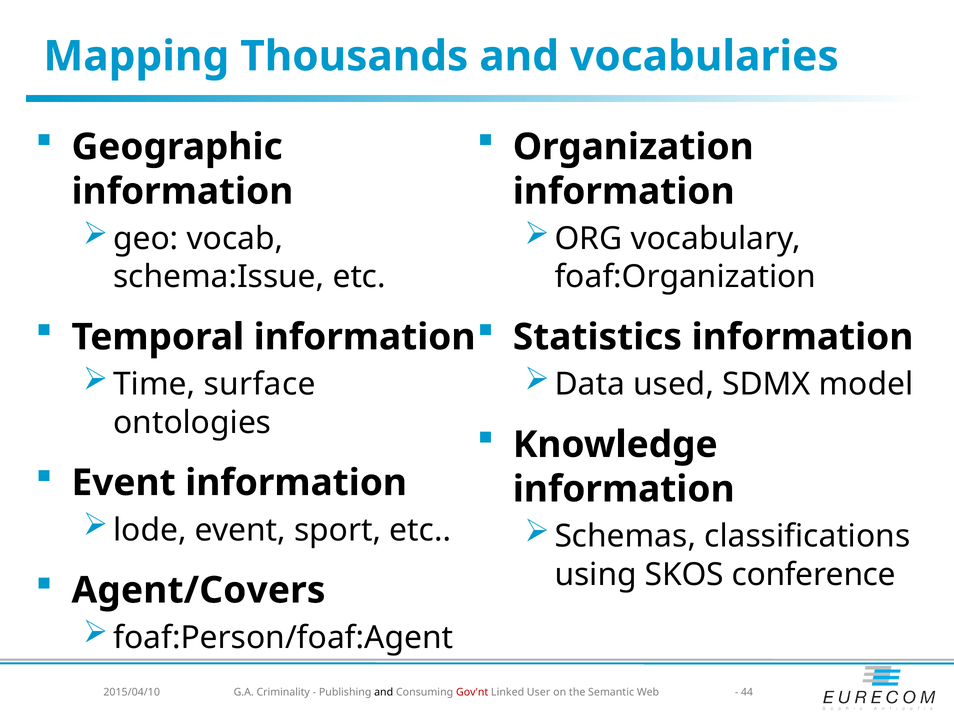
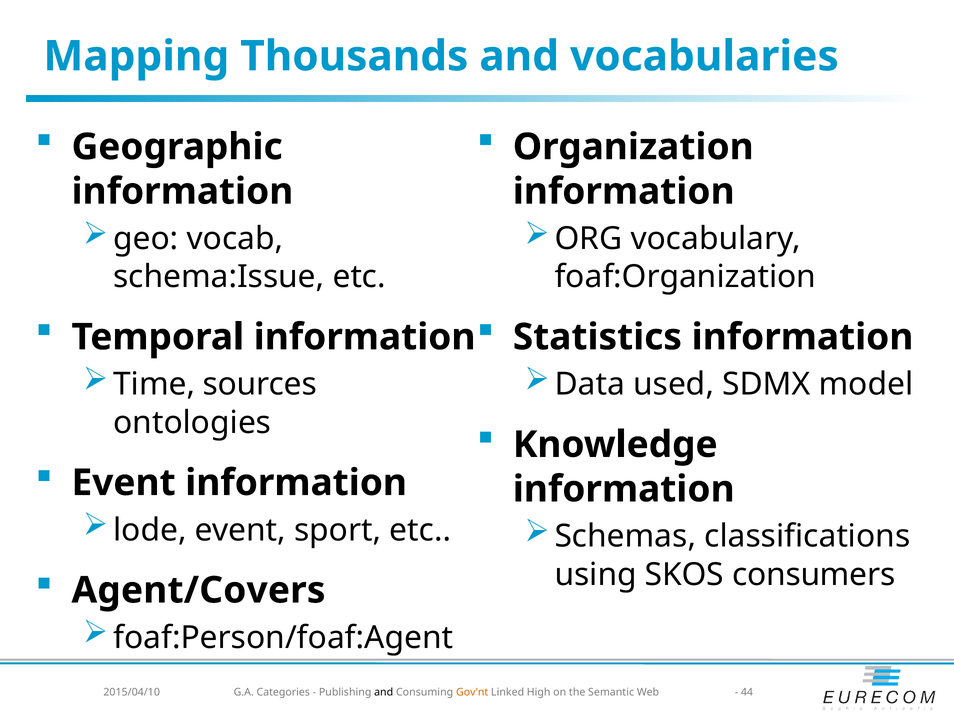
surface: surface -> sources
conference: conference -> consumers
Criminality: Criminality -> Categories
Gov'nt colour: red -> orange
User: User -> High
